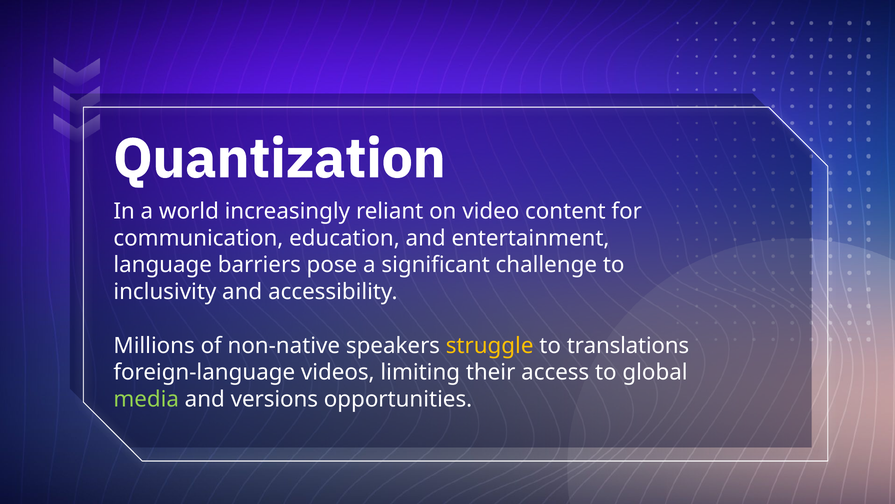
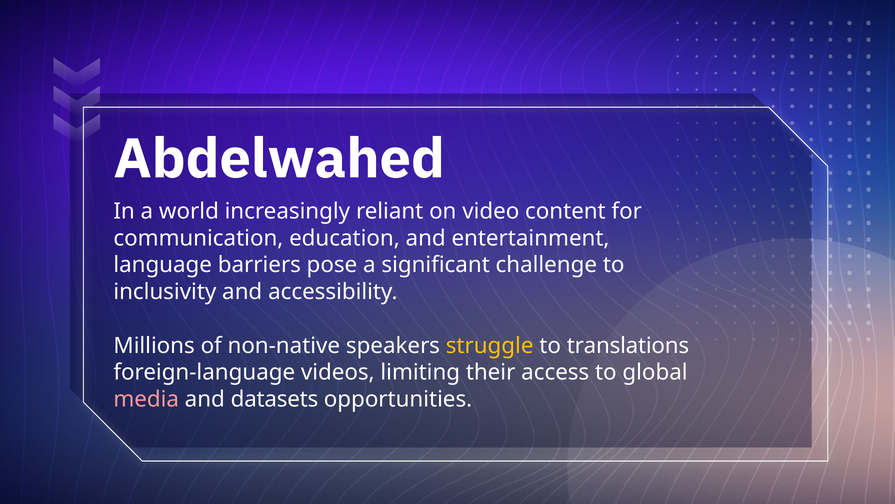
Quantization: Quantization -> Abdelwahed
media colour: light green -> pink
versions: versions -> datasets
